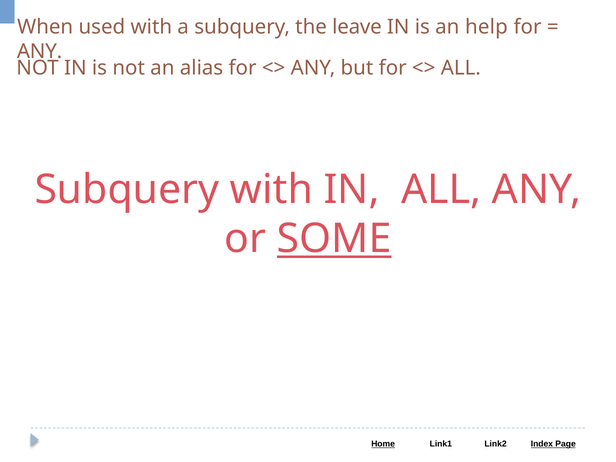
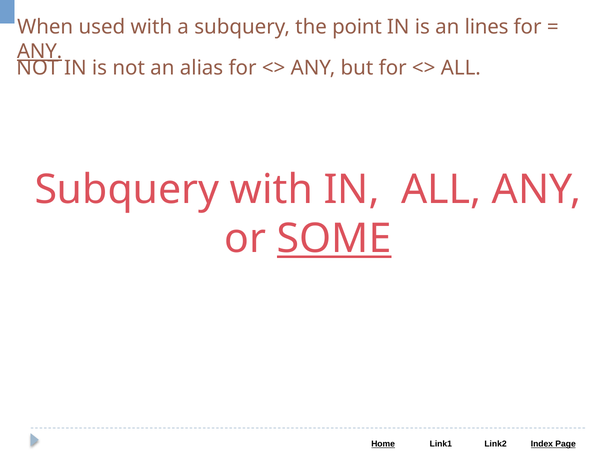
leave: leave -> point
help: help -> lines
ANY at (40, 51) underline: none -> present
